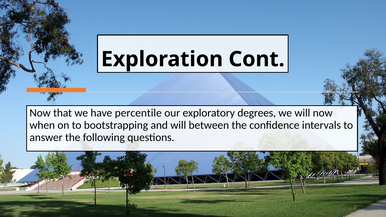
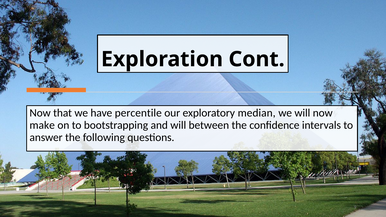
degrees: degrees -> median
when: when -> make
